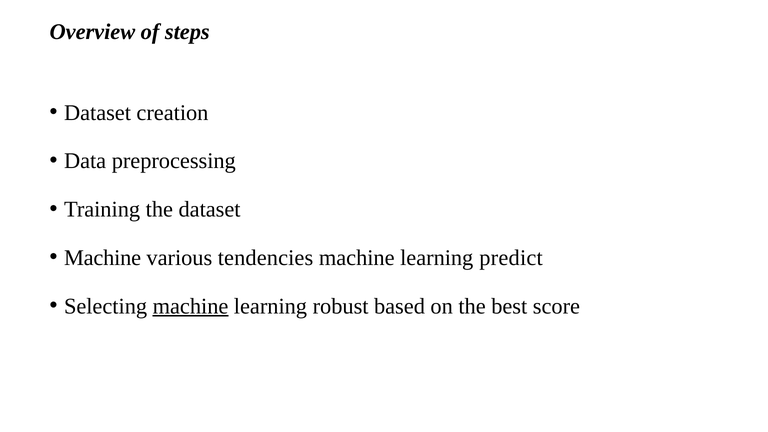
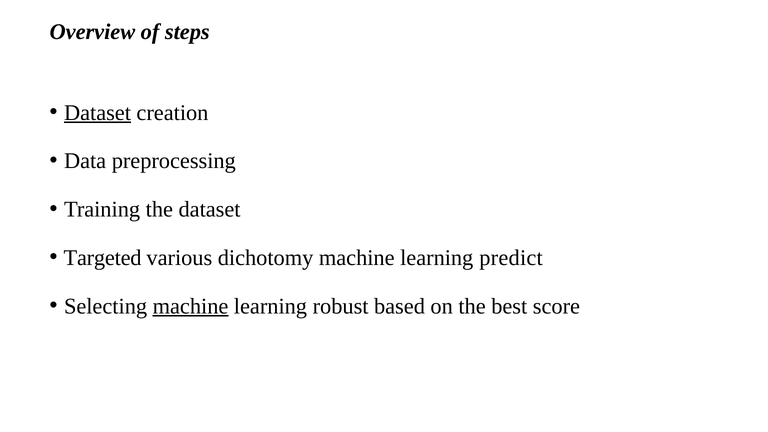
Dataset at (97, 113) underline: none -> present
Machine at (103, 258): Machine -> Targeted
tendencies: tendencies -> dichotomy
